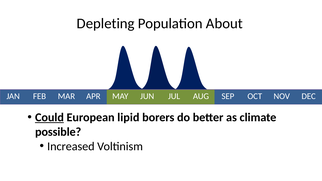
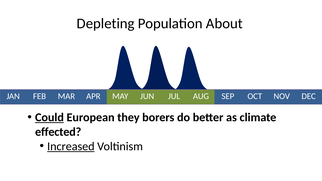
lipid: lipid -> they
possible: possible -> effected
Increased underline: none -> present
